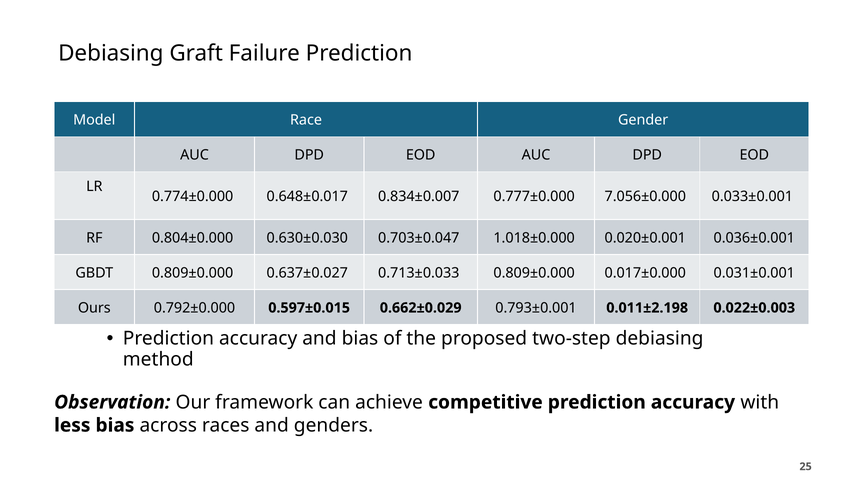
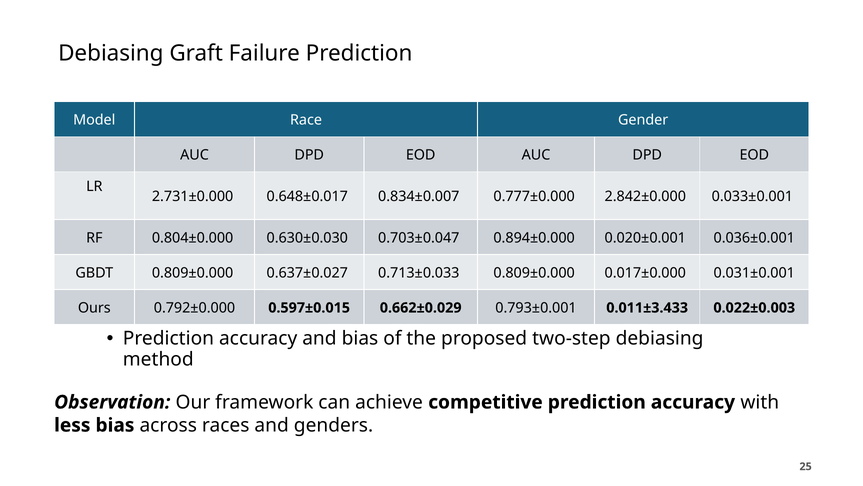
0.774±0.000: 0.774±0.000 -> 2.731±0.000
7.056±0.000: 7.056±0.000 -> 2.842±0.000
1.018±0.000: 1.018±0.000 -> 0.894±0.000
0.011±2.198: 0.011±2.198 -> 0.011±3.433
